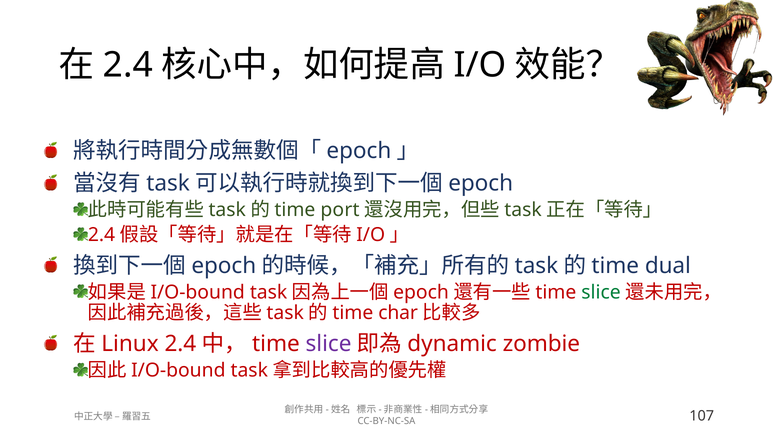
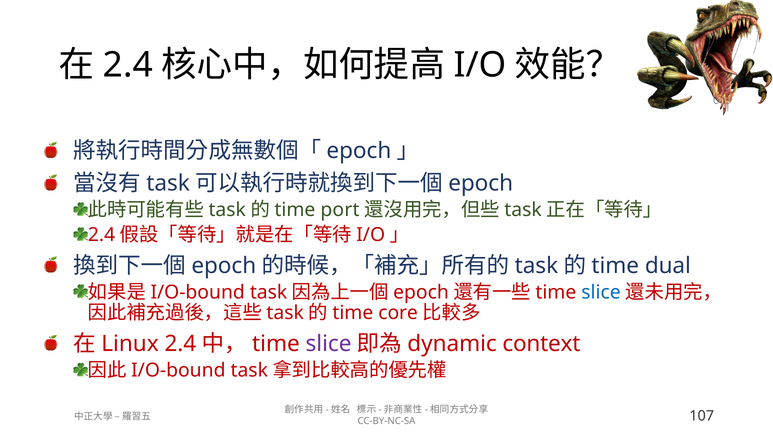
slice at (601, 292) colour: green -> blue
char: char -> core
zombie: zombie -> context
